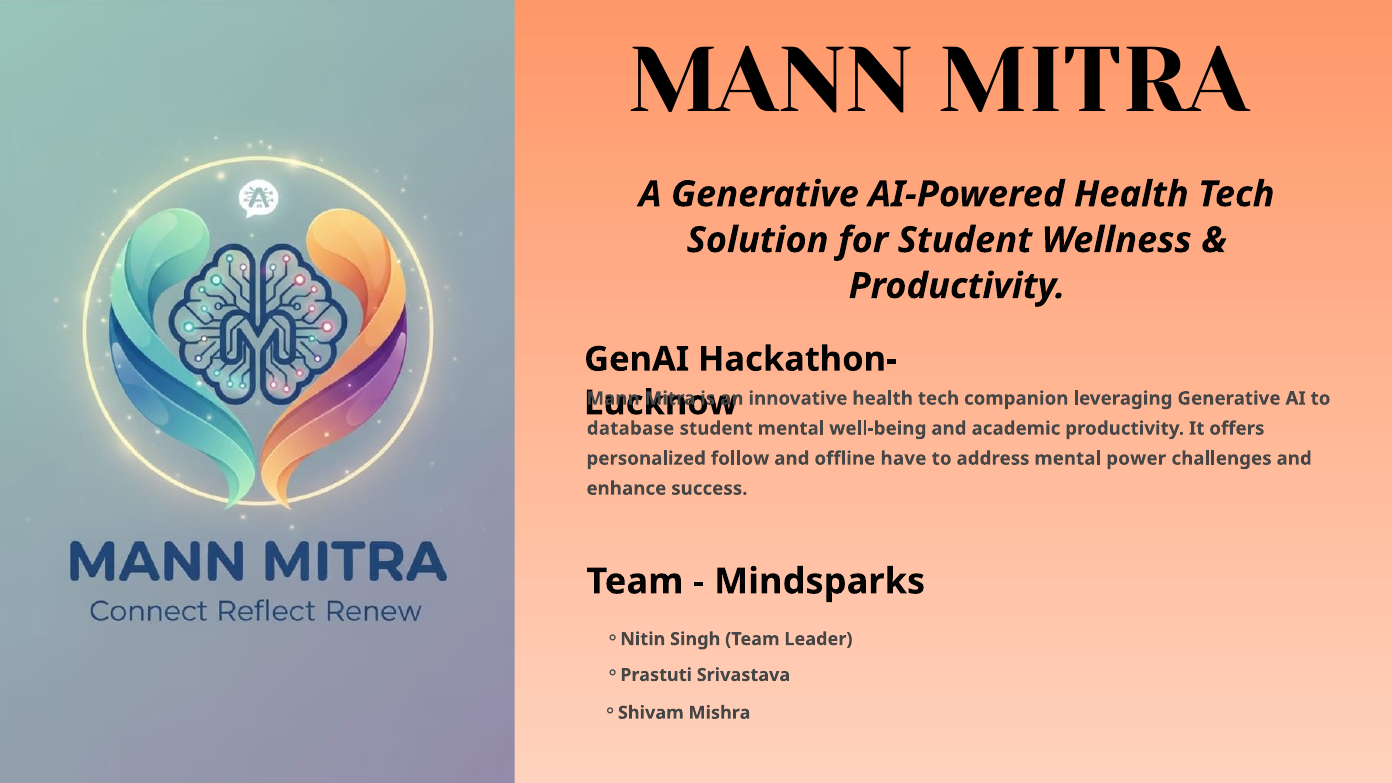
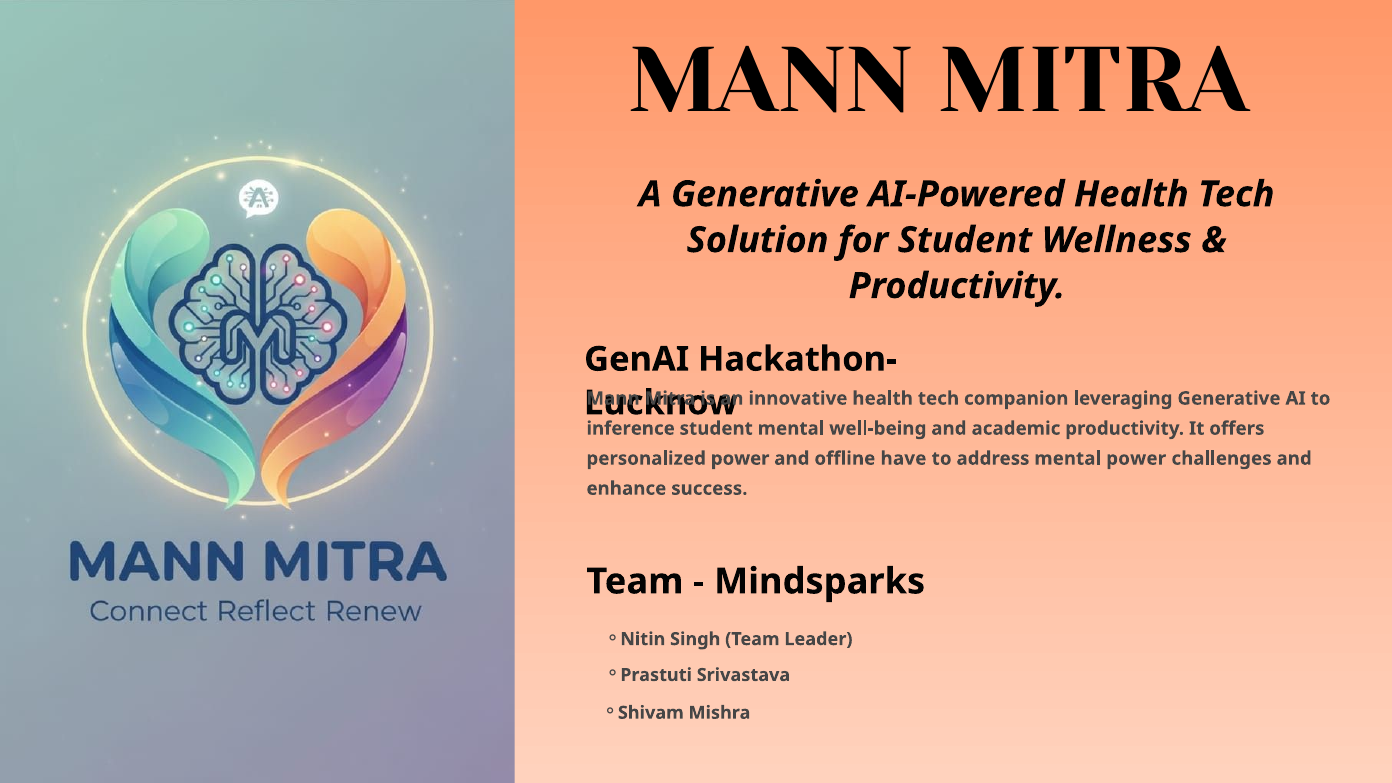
database: database -> inference
personalized follow: follow -> power
